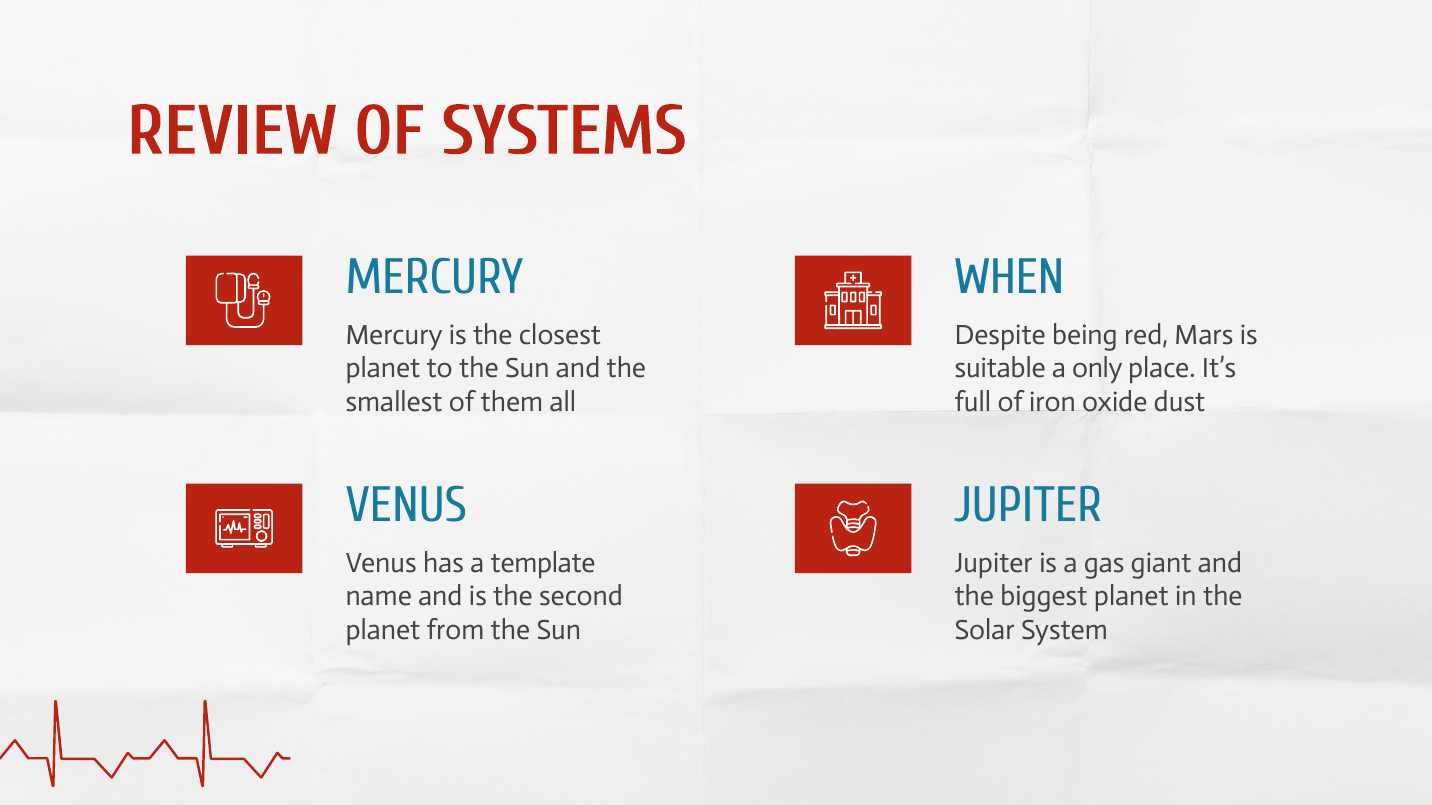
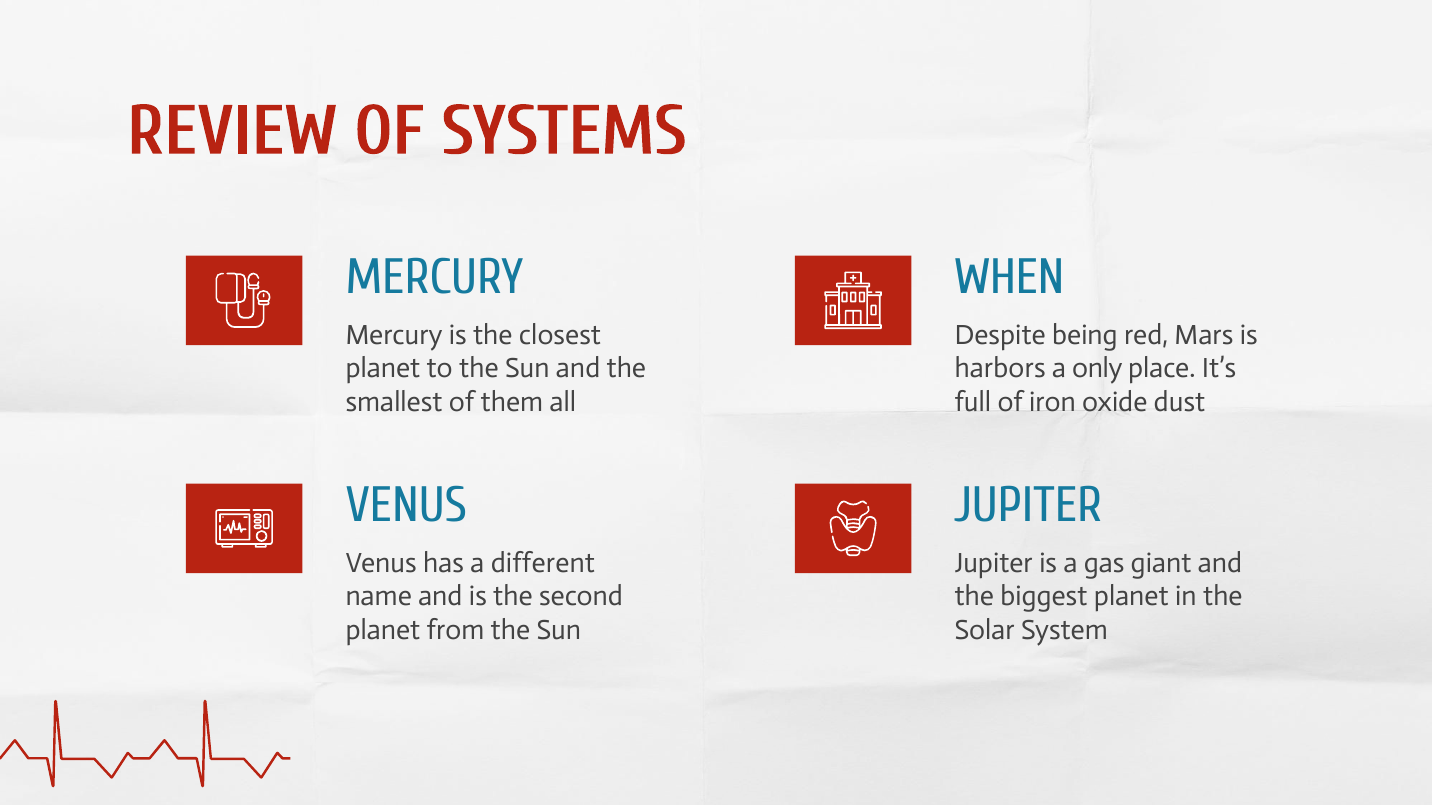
suitable: suitable -> harbors
template: template -> different
